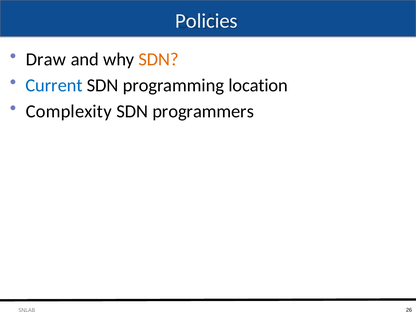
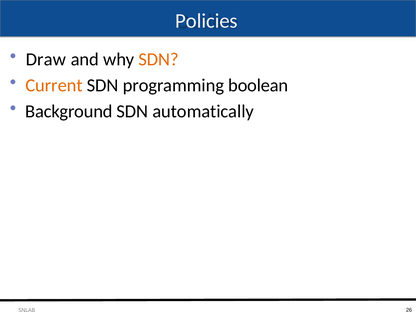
Current colour: blue -> orange
location: location -> boolean
Complexity: Complexity -> Background
programmers: programmers -> automatically
